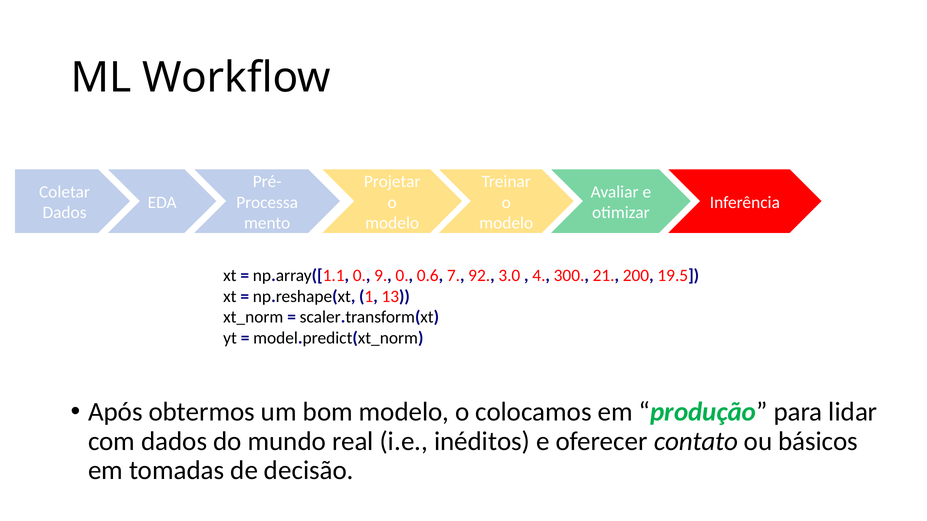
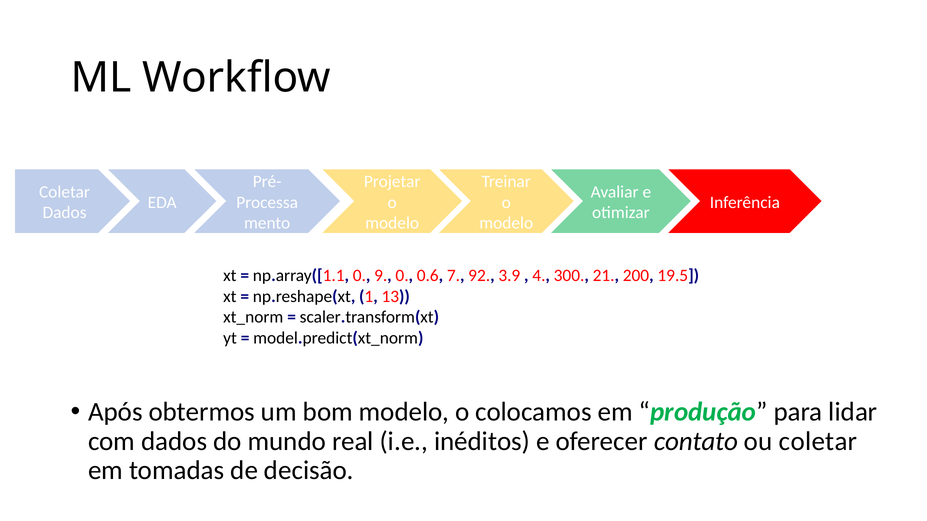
3.0: 3.0 -> 3.9
ou básicos: básicos -> coletar
